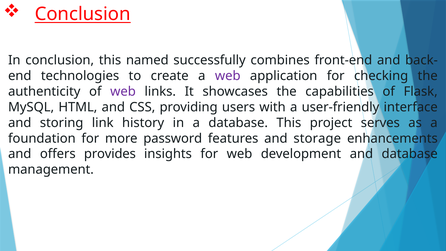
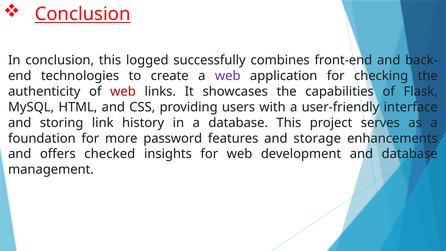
named: named -> logged
web at (123, 91) colour: purple -> red
provides: provides -> checked
